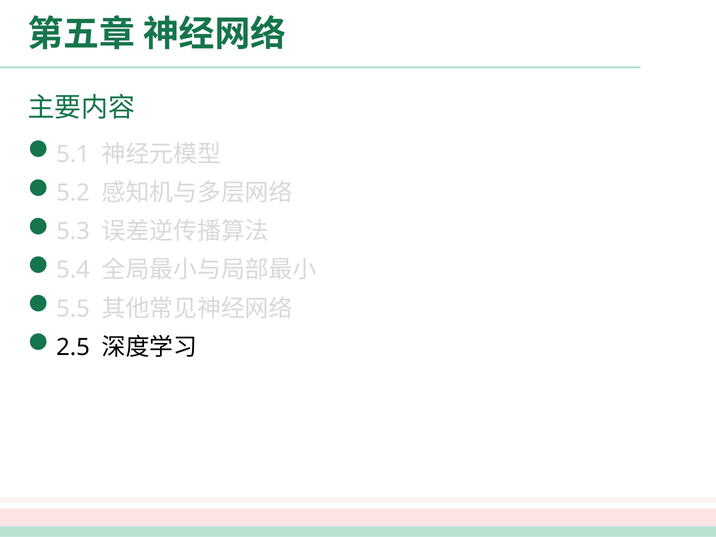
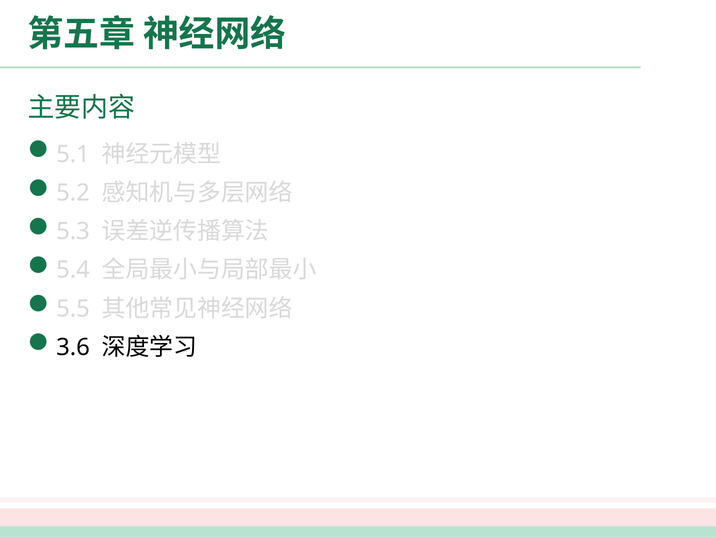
2.5: 2.5 -> 3.6
